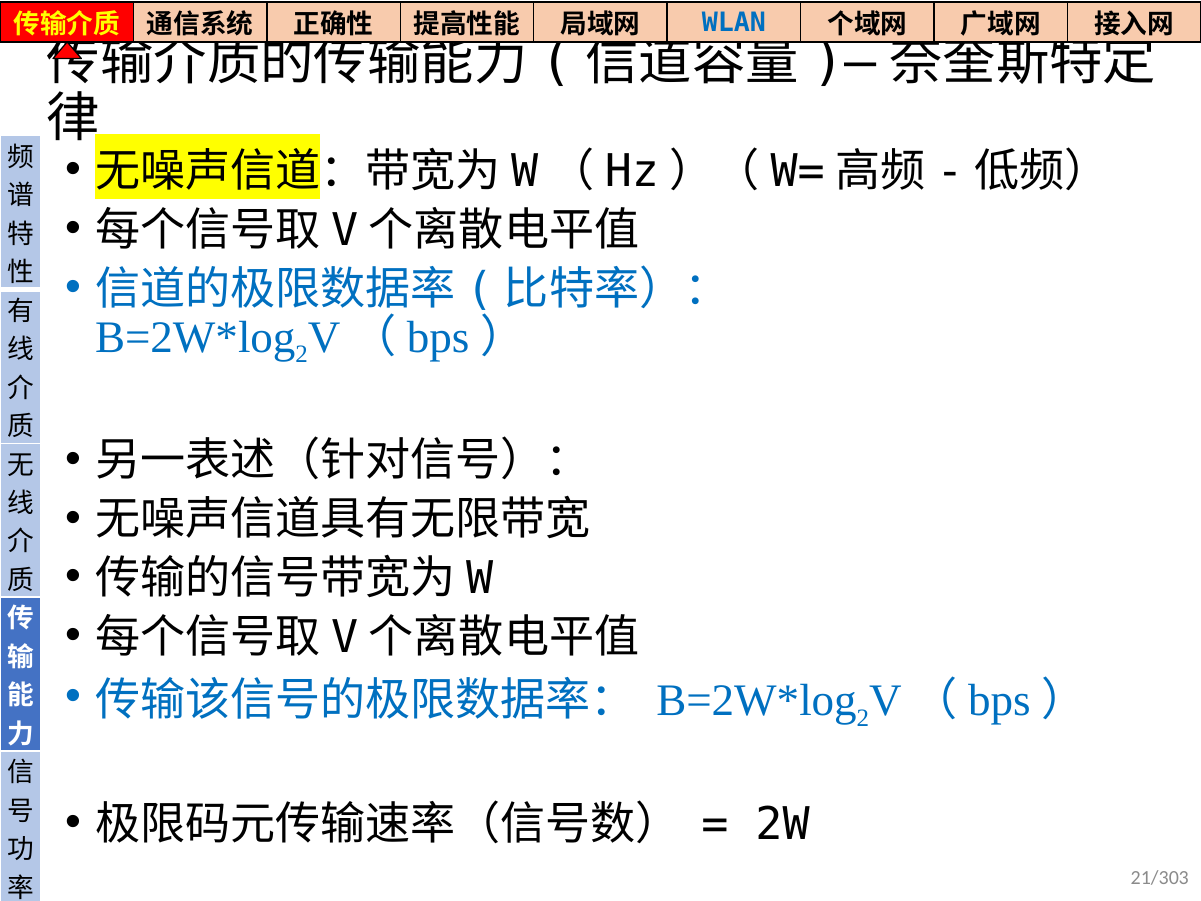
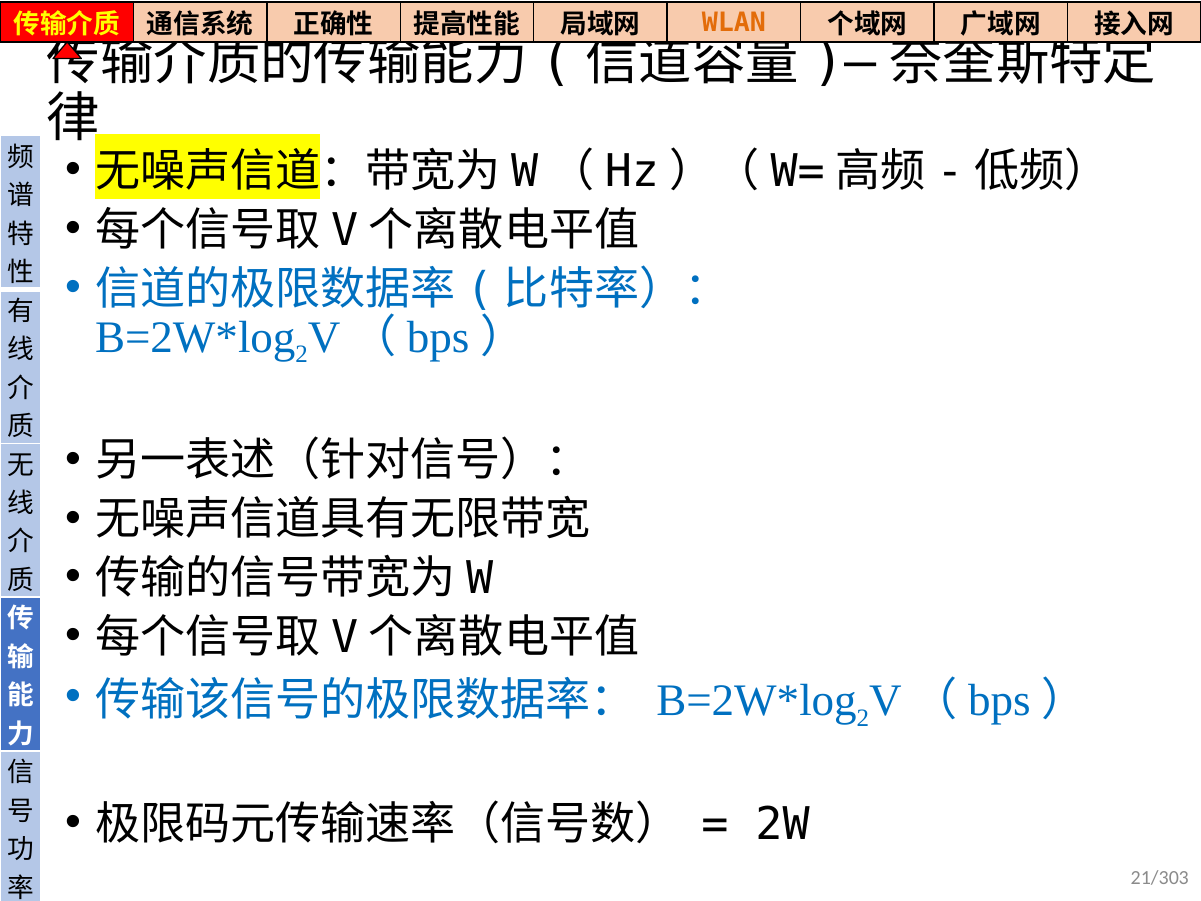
WLAN colour: blue -> orange
